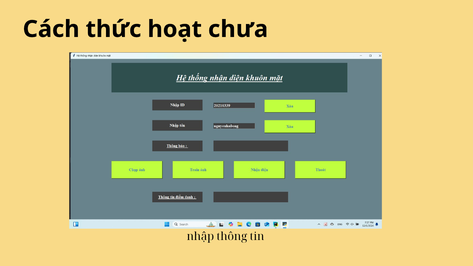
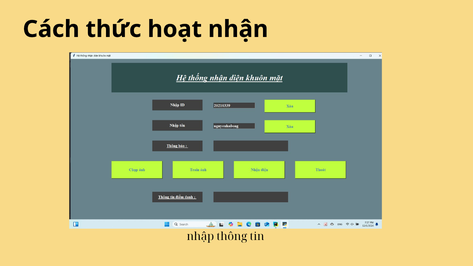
chưa: chưa -> nhận
